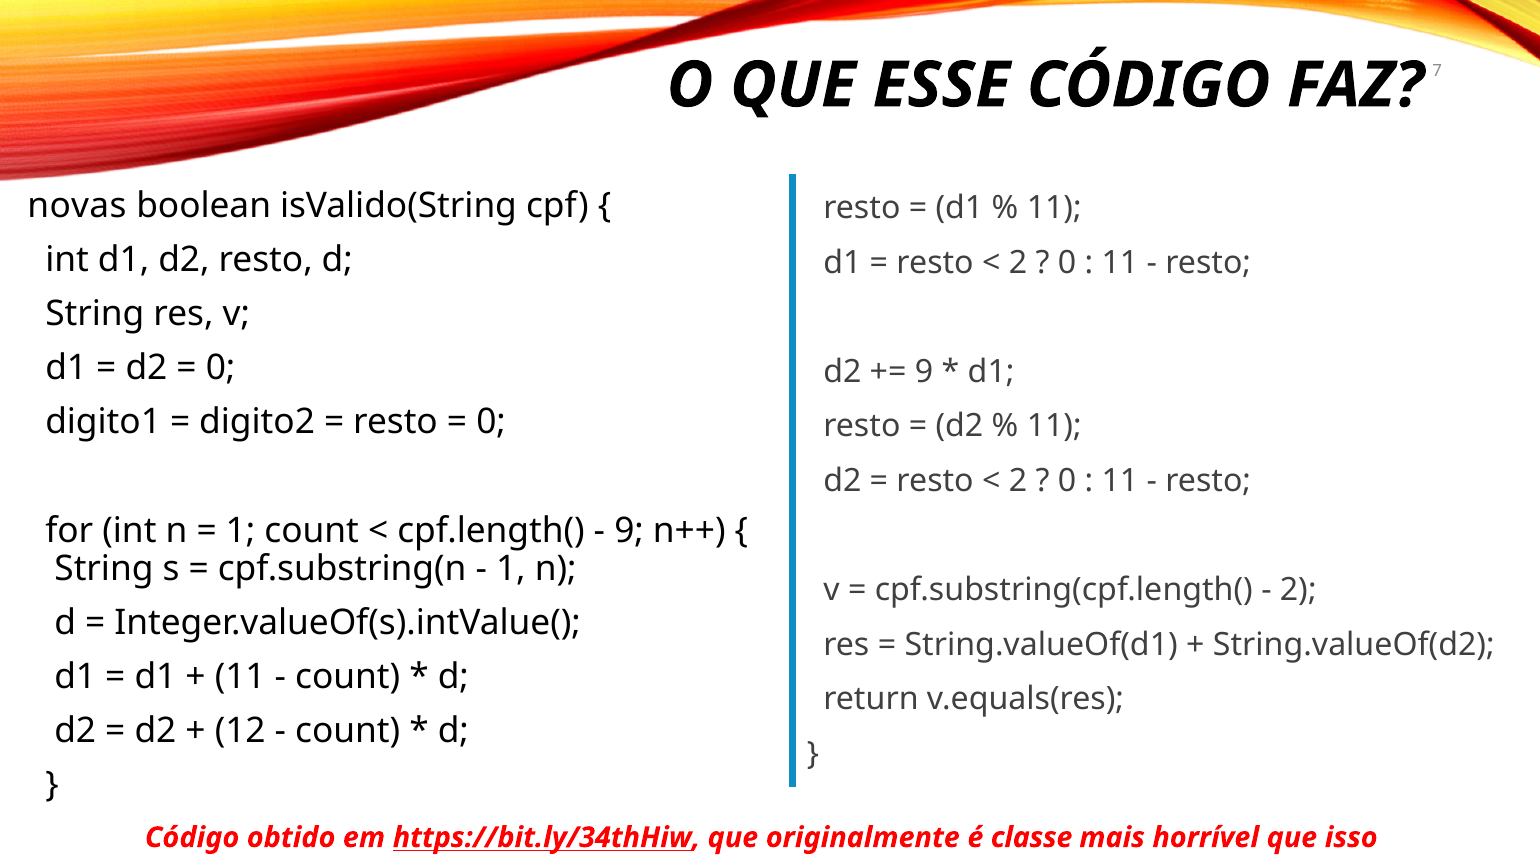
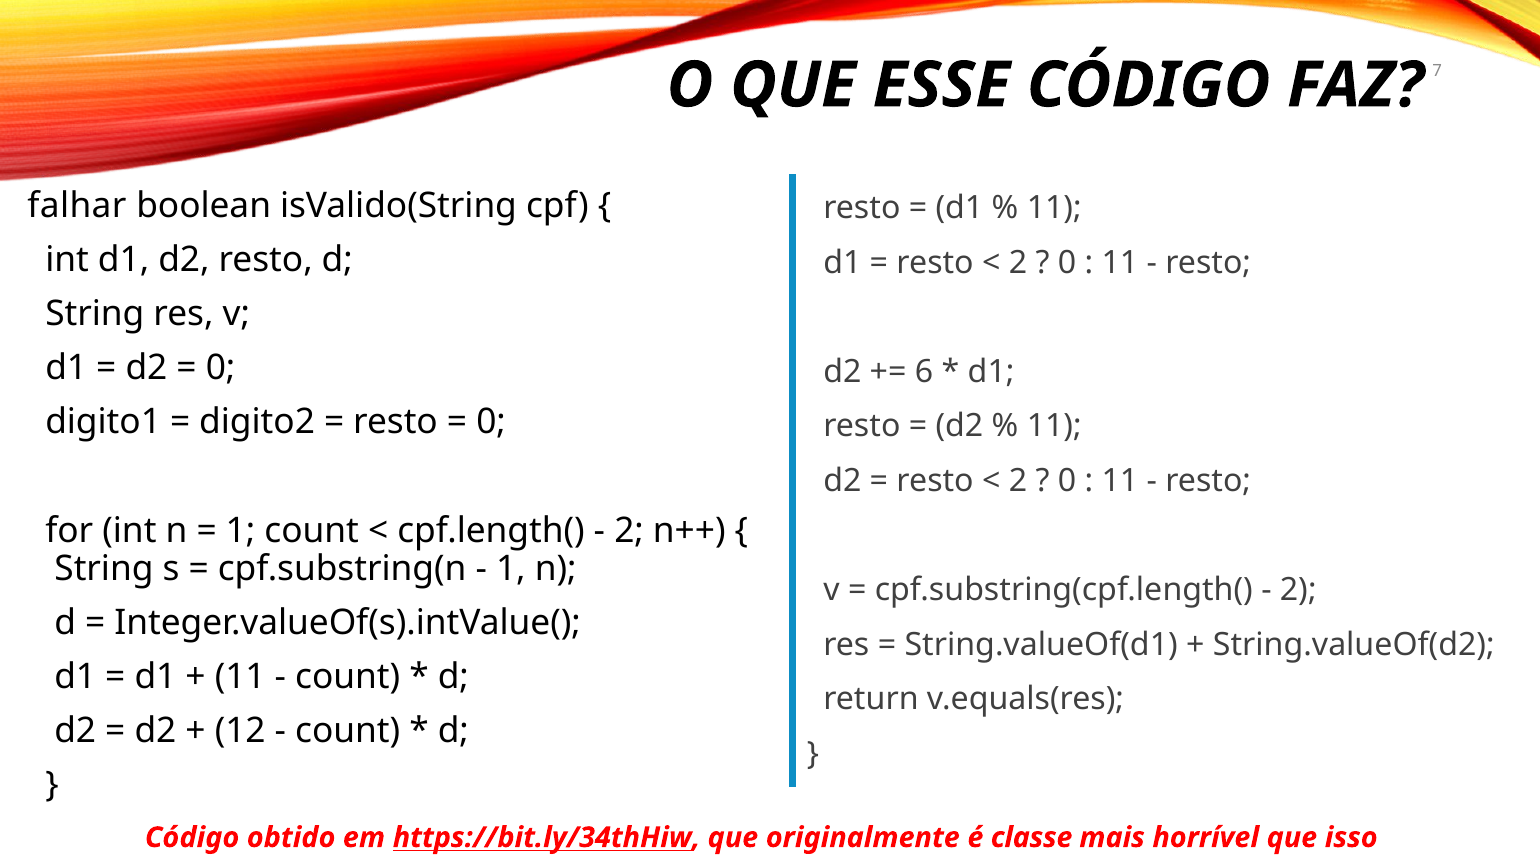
novas: novas -> falhar
9 at (924, 372): 9 -> 6
9 at (629, 531): 9 -> 2
